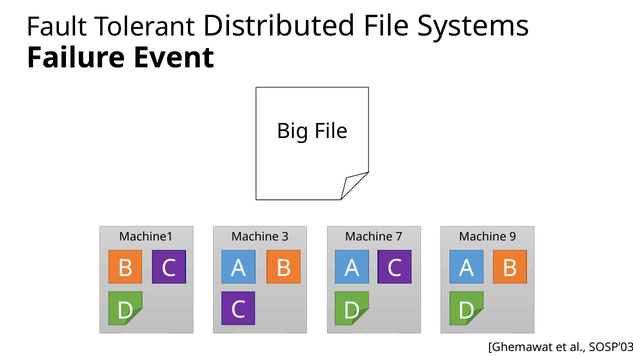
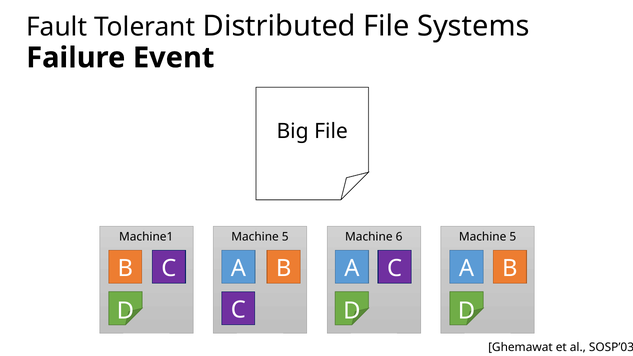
3 at (285, 237): 3 -> 5
7: 7 -> 6
9 at (513, 237): 9 -> 5
